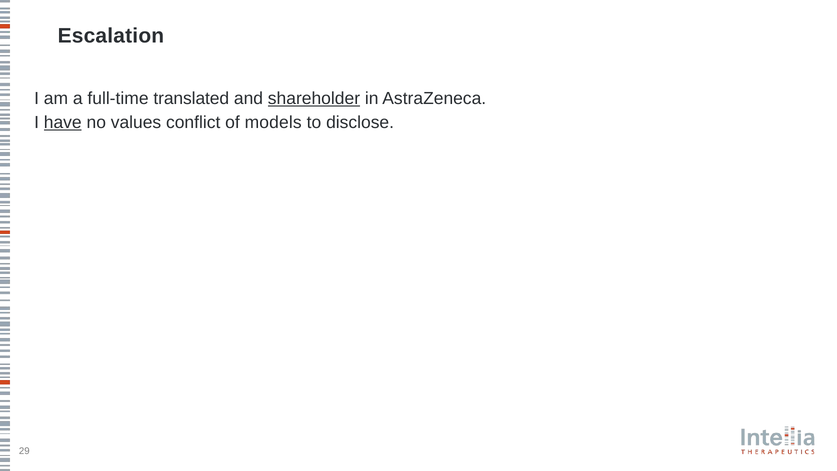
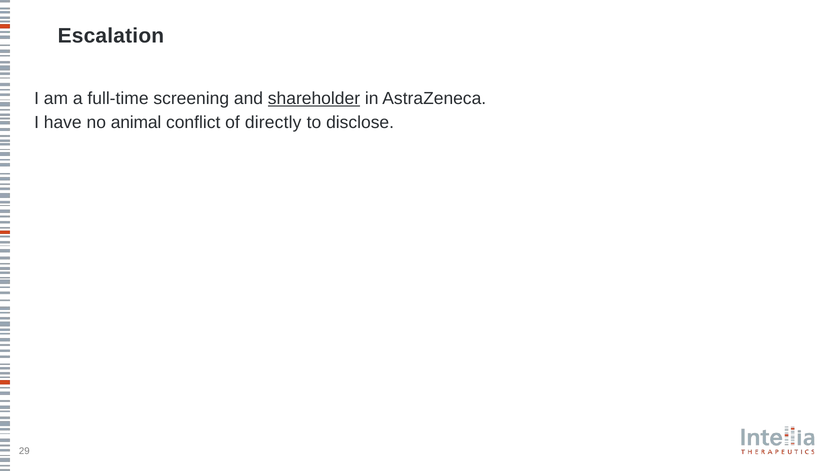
translated: translated -> screening
have underline: present -> none
values: values -> animal
models: models -> directly
